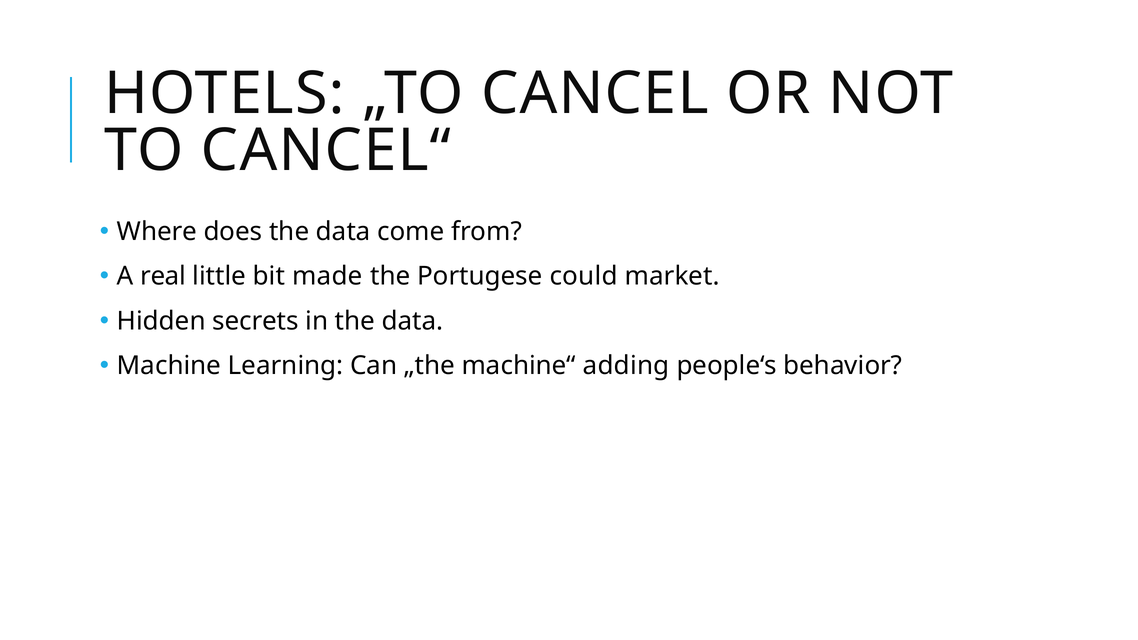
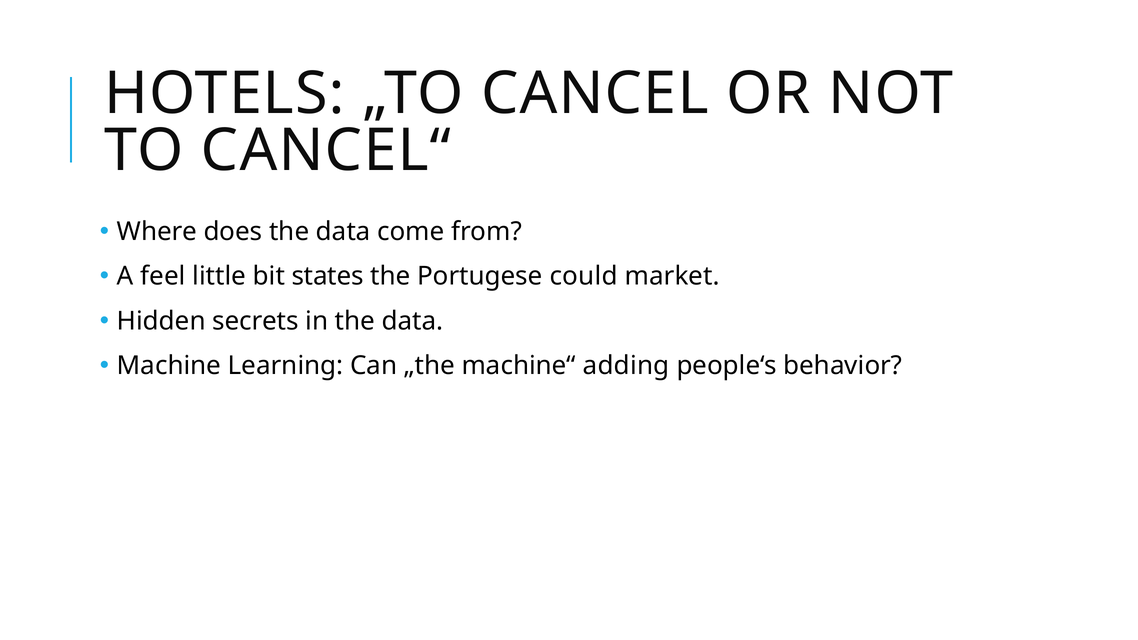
real: real -> feel
made: made -> states
